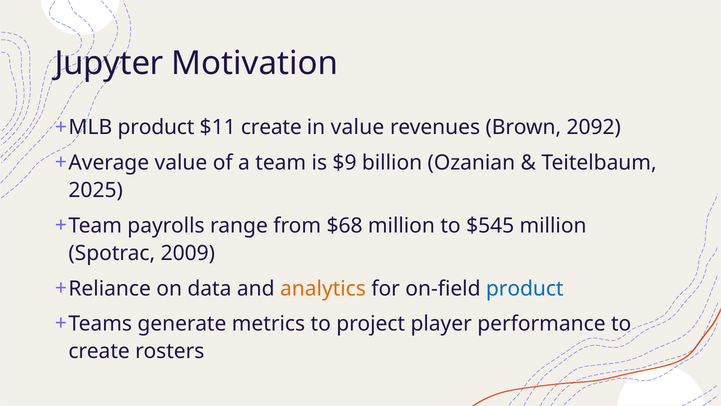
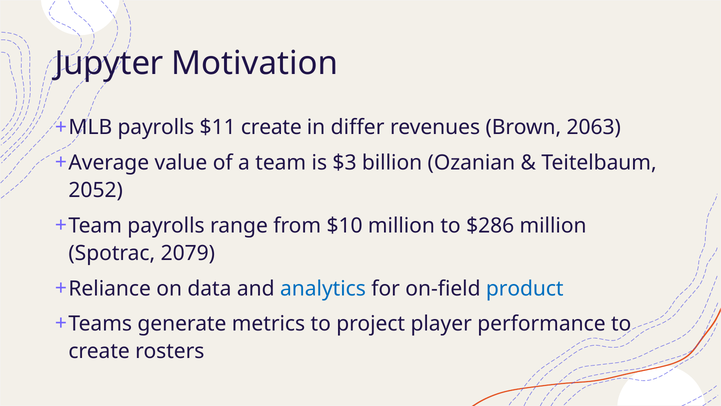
product at (156, 127): product -> payrolls
in value: value -> differ
2092: 2092 -> 2063
$9: $9 -> $3
2025: 2025 -> 2052
$68: $68 -> $10
$545: $545 -> $286
2009: 2009 -> 2079
analytics colour: orange -> blue
